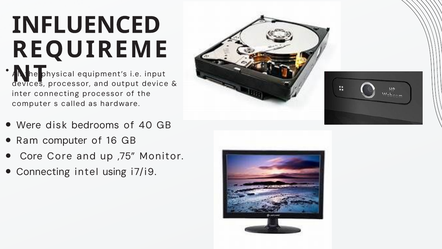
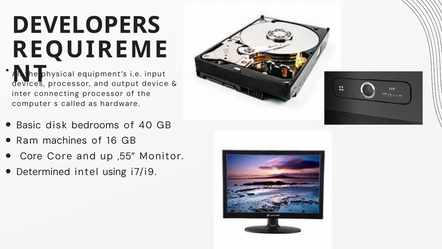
INFLUENCED: INFLUENCED -> DEVELOPERS
Were: Were -> Basic
Ram computer: computer -> machines
,75: ,75 -> ,55
Connecting at (43, 172): Connecting -> Determined
